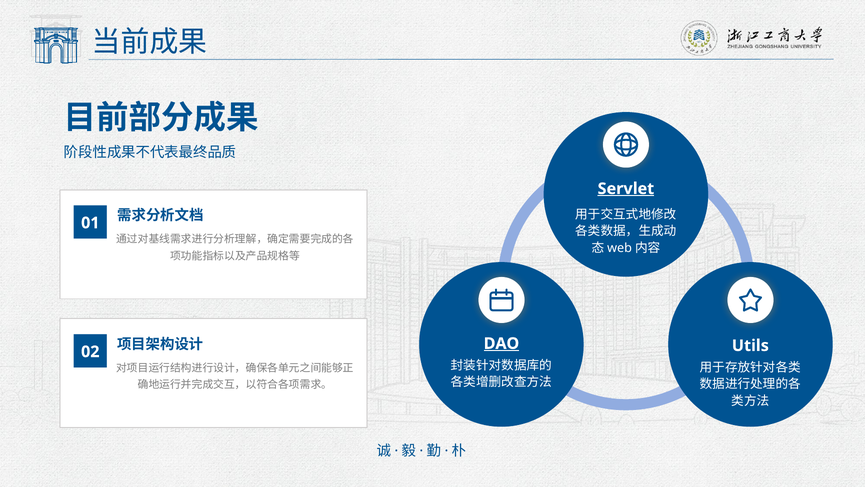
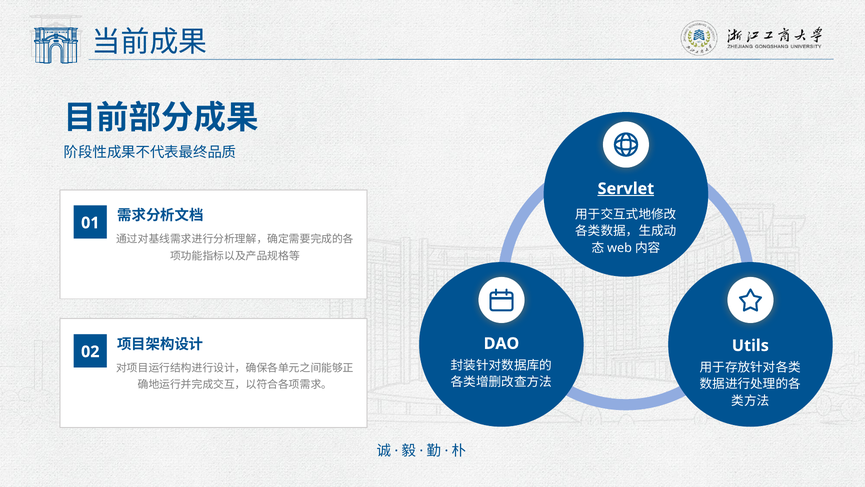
DAO underline: present -> none
